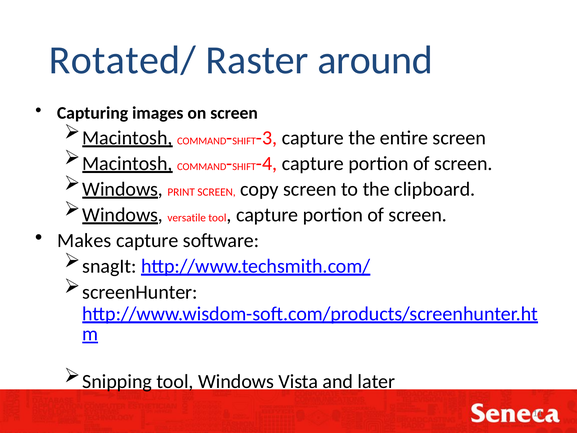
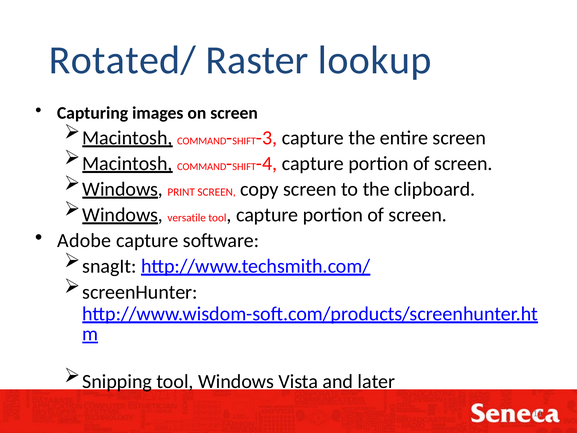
around: around -> lookup
Makes: Makes -> Adobe
